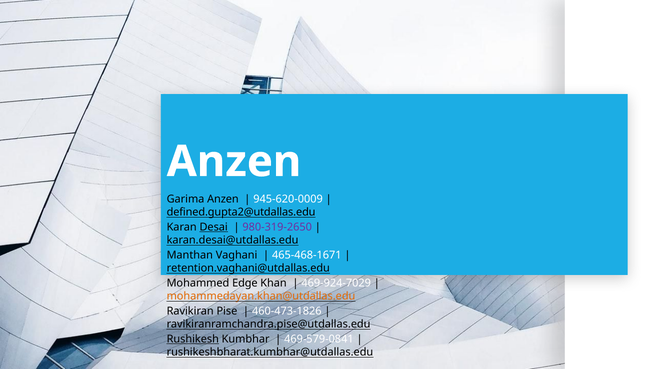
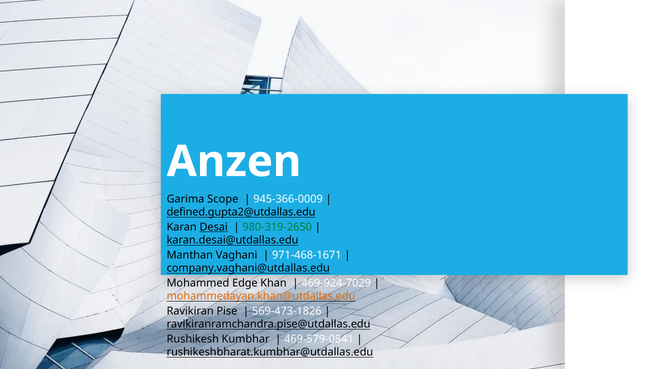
Garima Anzen: Anzen -> Scope
945-620-0009: 945-620-0009 -> 945-366-0009
980-319-2650 colour: purple -> green
465-468-1671: 465-468-1671 -> 971-468-1671
retention.vaghani@utdallas.edu: retention.vaghani@utdallas.edu -> company.vaghani@utdallas.edu
460-473-1826: 460-473-1826 -> 569-473-1826
Rushikesh underline: present -> none
